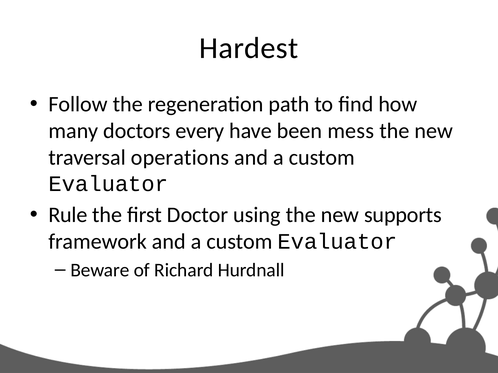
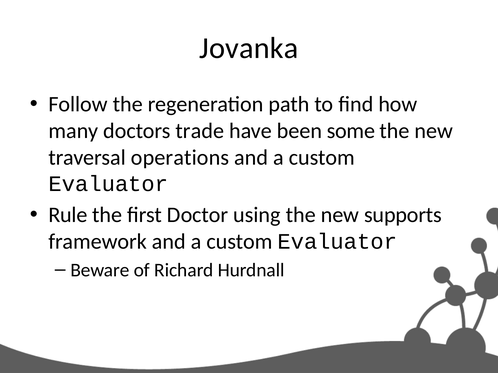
Hardest: Hardest -> Jovanka
every: every -> trade
mess: mess -> some
